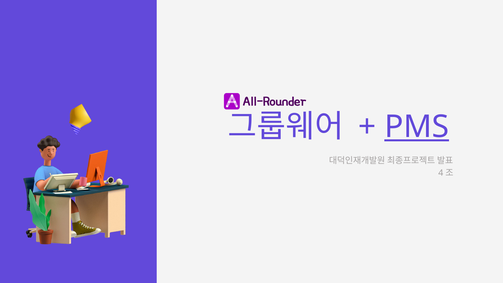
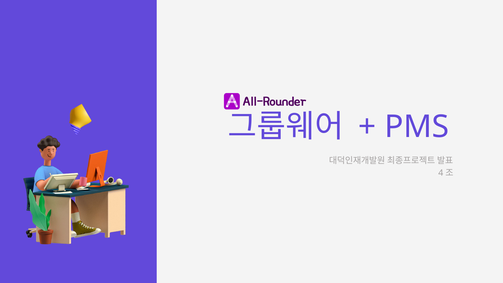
PMS underline: present -> none
